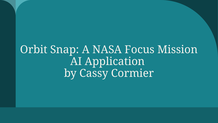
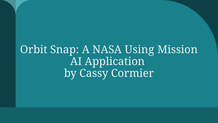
Focus: Focus -> Using
